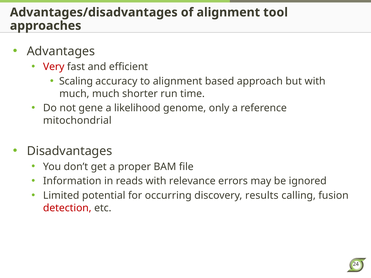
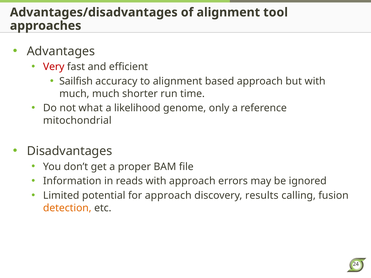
Scaling: Scaling -> Sailfish
gene: gene -> what
with relevance: relevance -> approach
for occurring: occurring -> approach
detection colour: red -> orange
